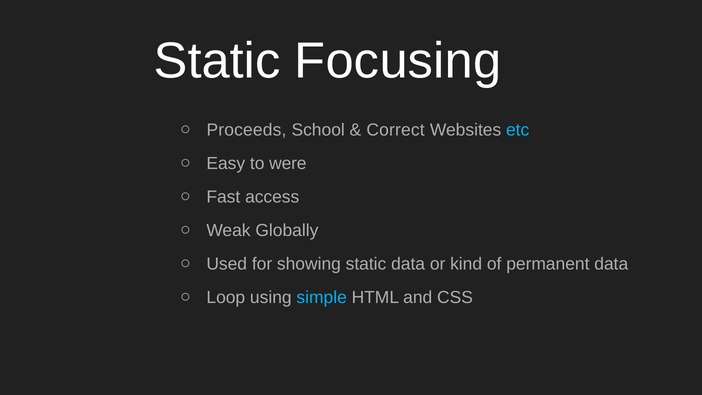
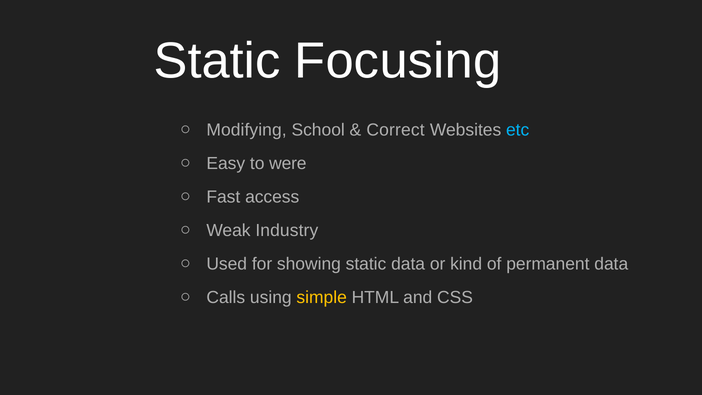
Proceeds: Proceeds -> Modifying
Globally: Globally -> Industry
Loop: Loop -> Calls
simple colour: light blue -> yellow
